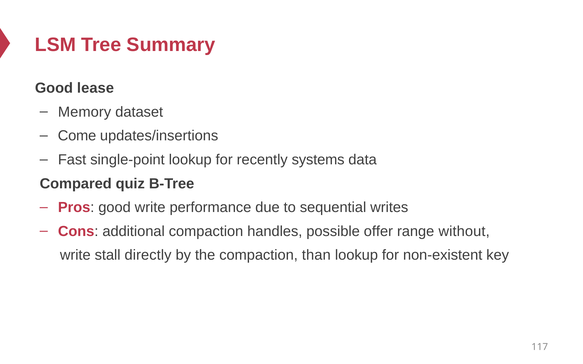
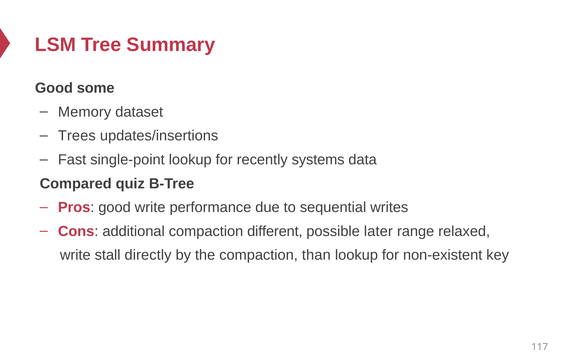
lease: lease -> some
Come: Come -> Trees
handles: handles -> different
offer: offer -> later
without: without -> relaxed
